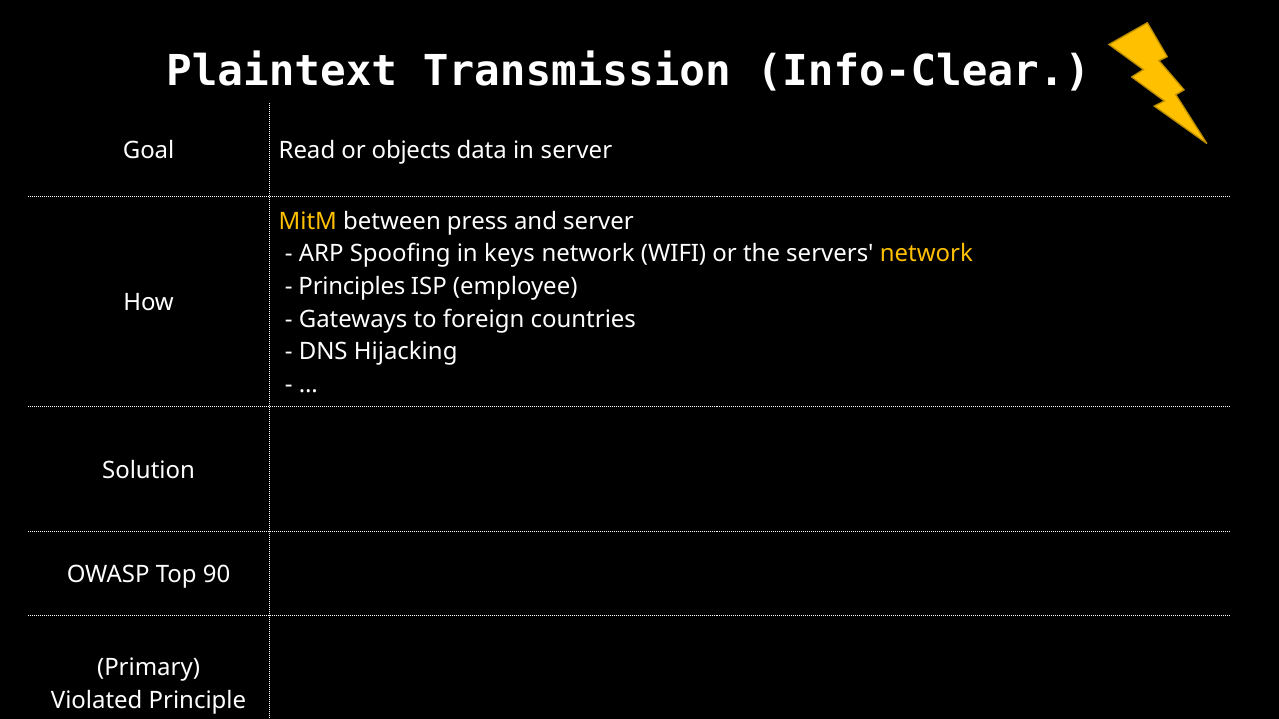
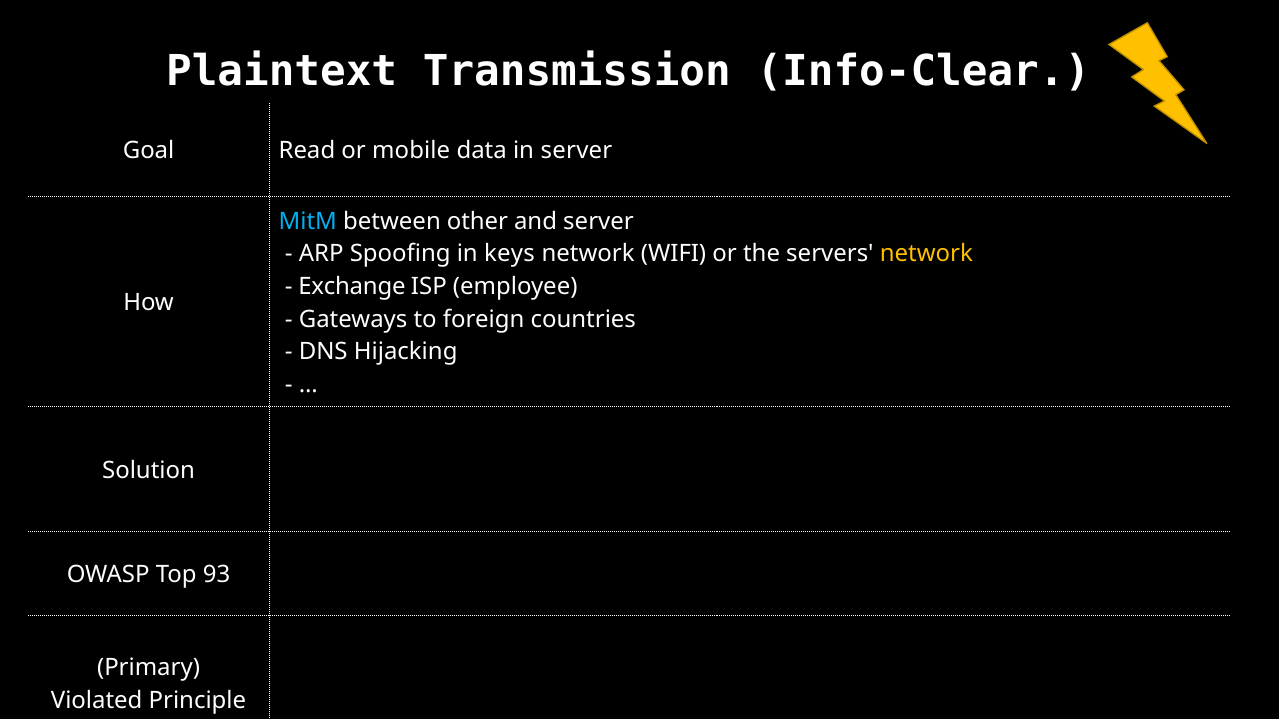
objects: objects -> mobile
MitM colour: yellow -> light blue
press: press -> other
Principles: Principles -> Exchange
90: 90 -> 93
